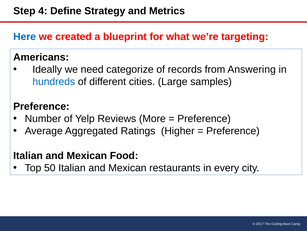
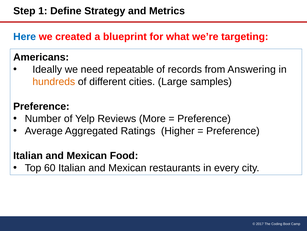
4: 4 -> 1
categorize: categorize -> repeatable
hundreds colour: blue -> orange
50: 50 -> 60
